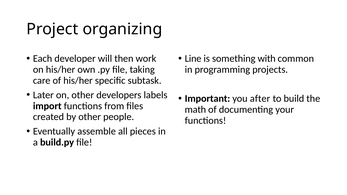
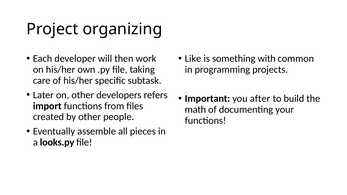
Line: Line -> Like
labels: labels -> refers
build.py: build.py -> looks.py
